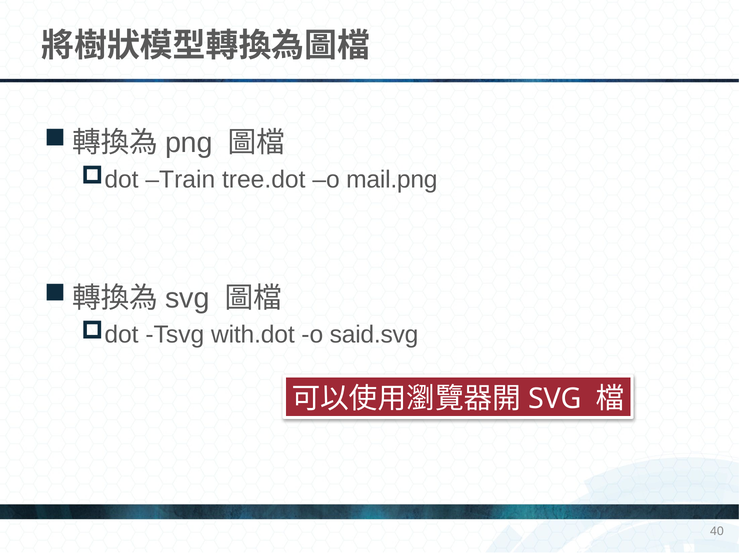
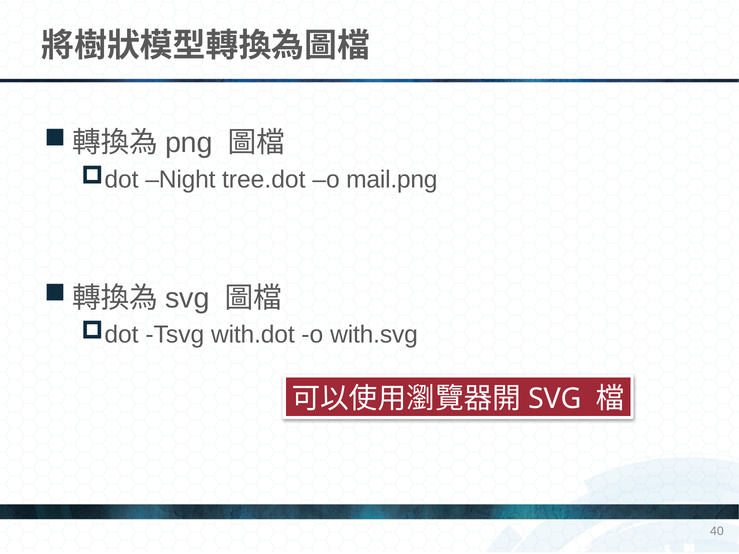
Train: Train -> Night
said.svg: said.svg -> with.svg
